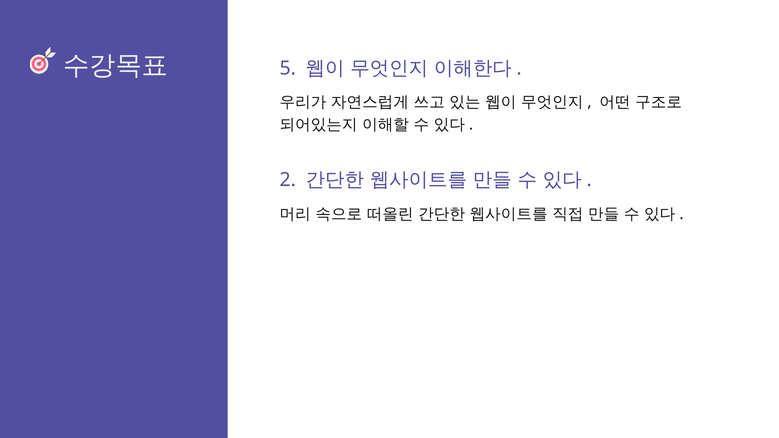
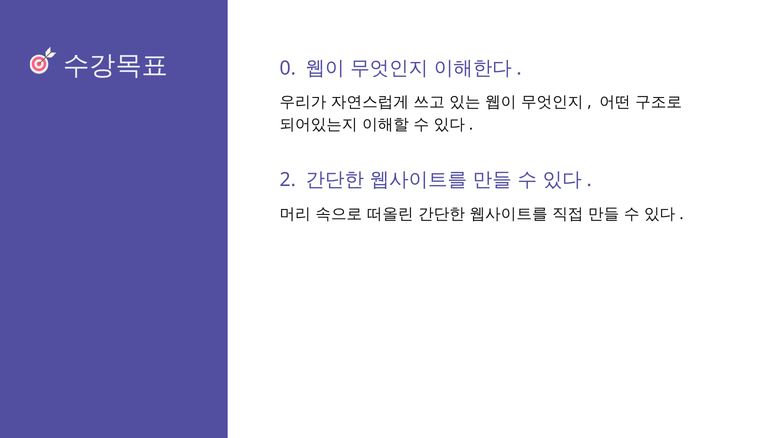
5: 5 -> 0
